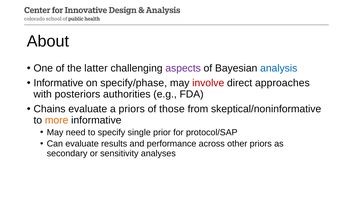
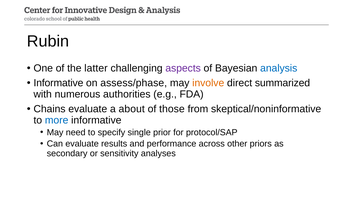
About: About -> Rubin
specify/phase: specify/phase -> assess/phase
involve colour: red -> orange
approaches: approaches -> summarized
posteriors: posteriors -> numerous
a priors: priors -> about
more colour: orange -> blue
